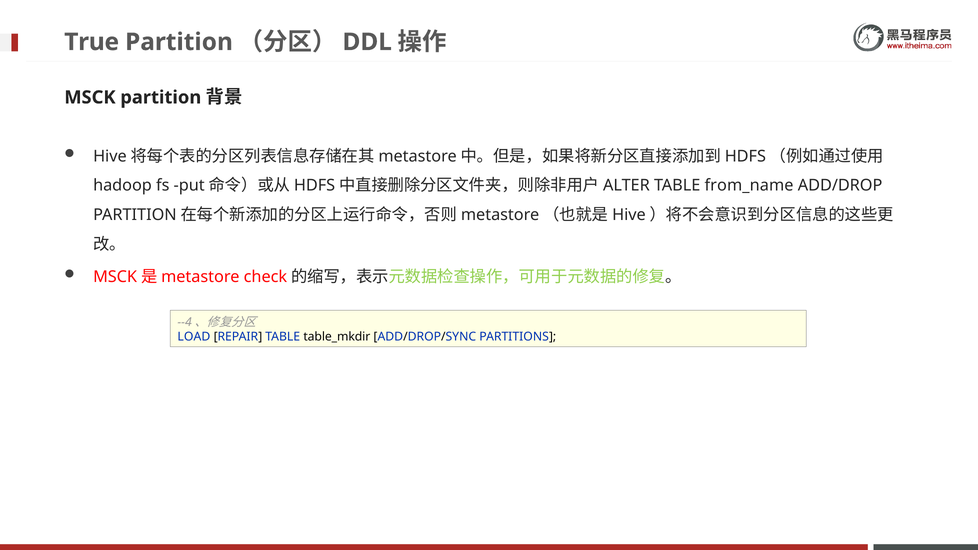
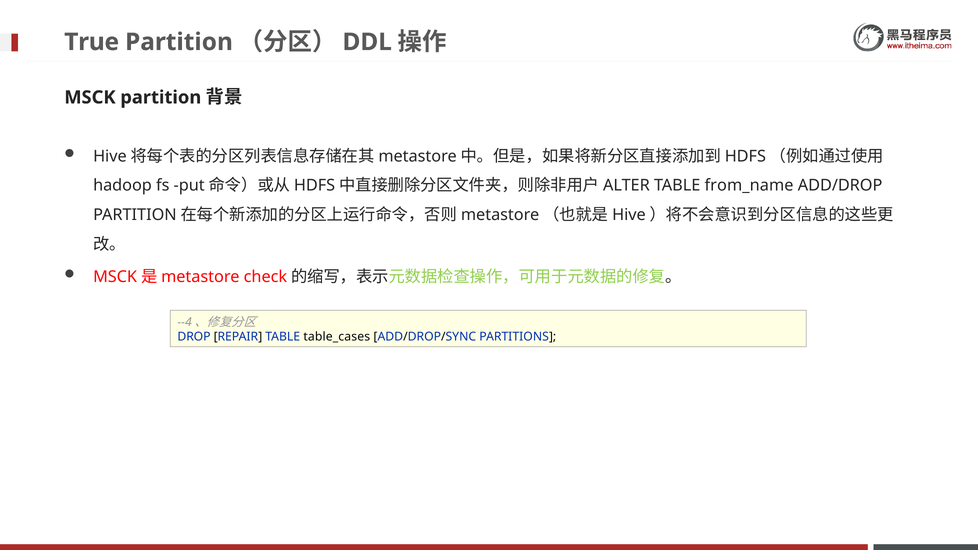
LOAD: LOAD -> DROP
table_mkdir: table_mkdir -> table_cases
